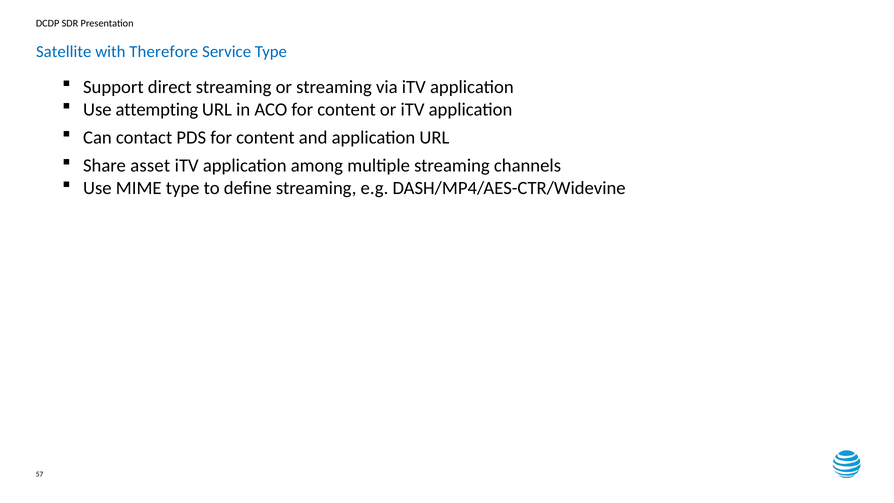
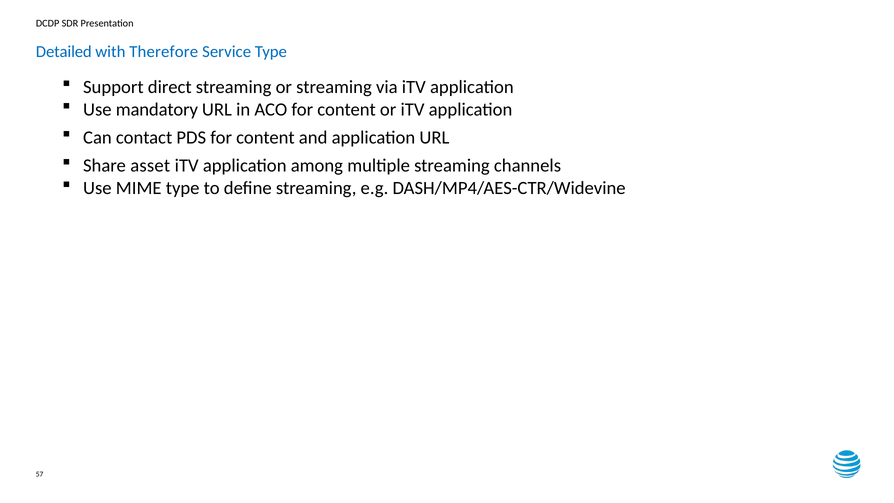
Satellite: Satellite -> Detailed
attempting: attempting -> mandatory
